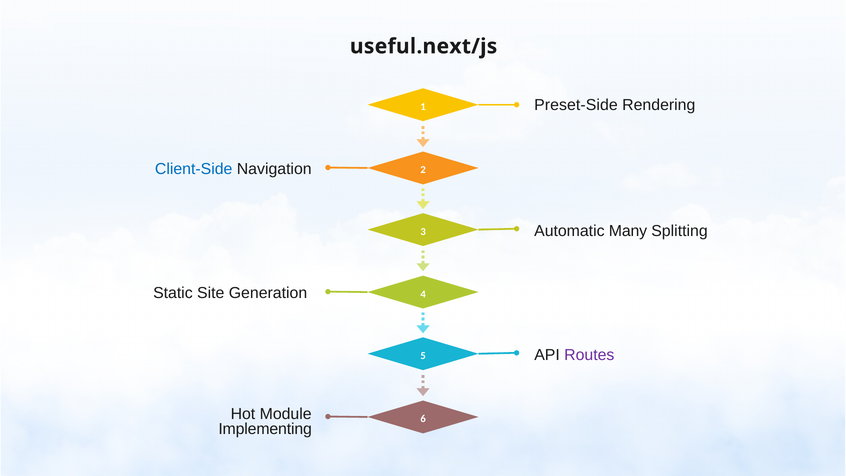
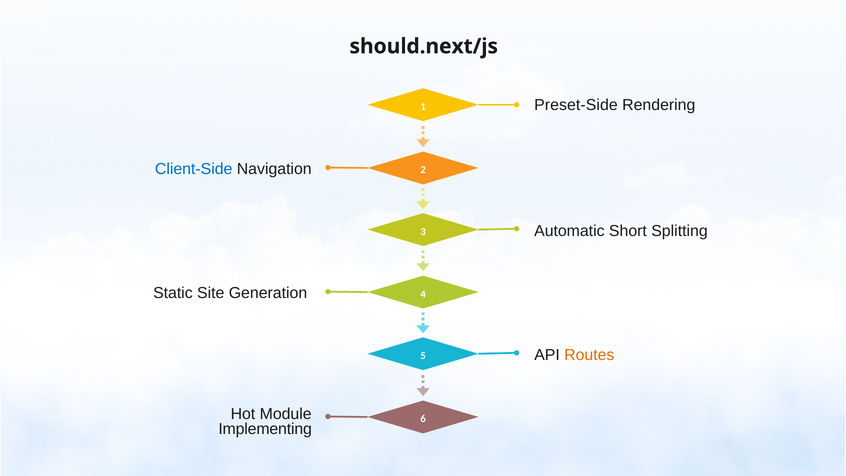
useful.next/js: useful.next/js -> should.next/js
Many: Many -> Short
Routes colour: purple -> orange
